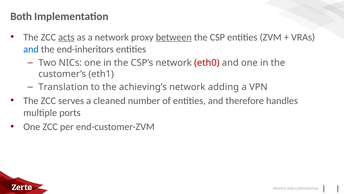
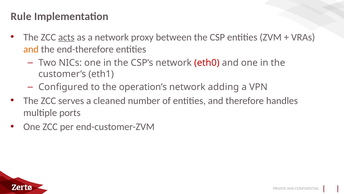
Both: Both -> Rule
between underline: present -> none
and at (31, 49) colour: blue -> orange
end-inheritors: end-inheritors -> end-therefore
Translation: Translation -> Configured
achieving’s: achieving’s -> operation’s
